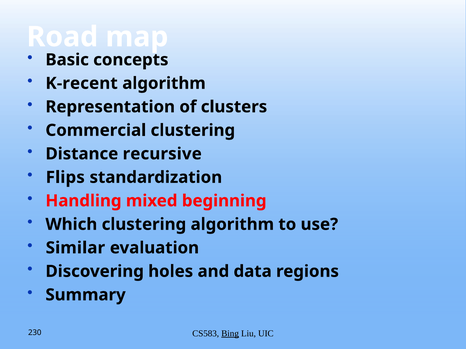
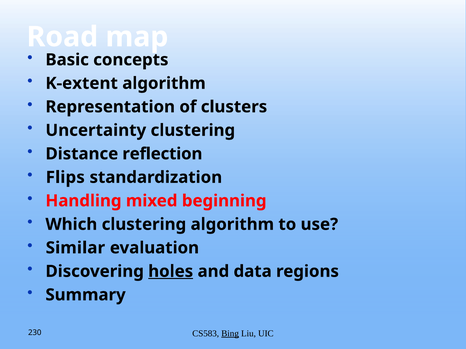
K-recent: K-recent -> K-extent
Commercial: Commercial -> Uncertainty
recursive: recursive -> reflection
holes underline: none -> present
